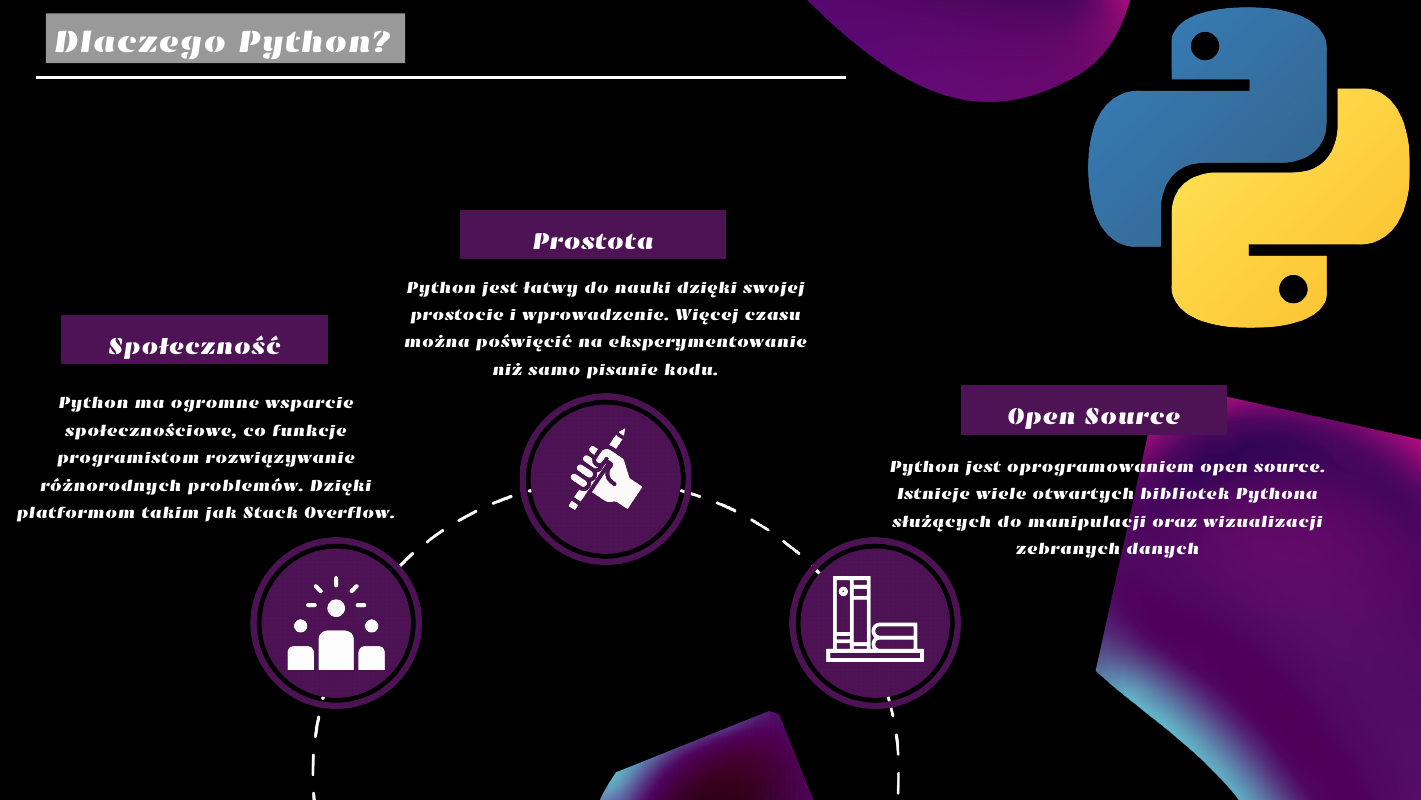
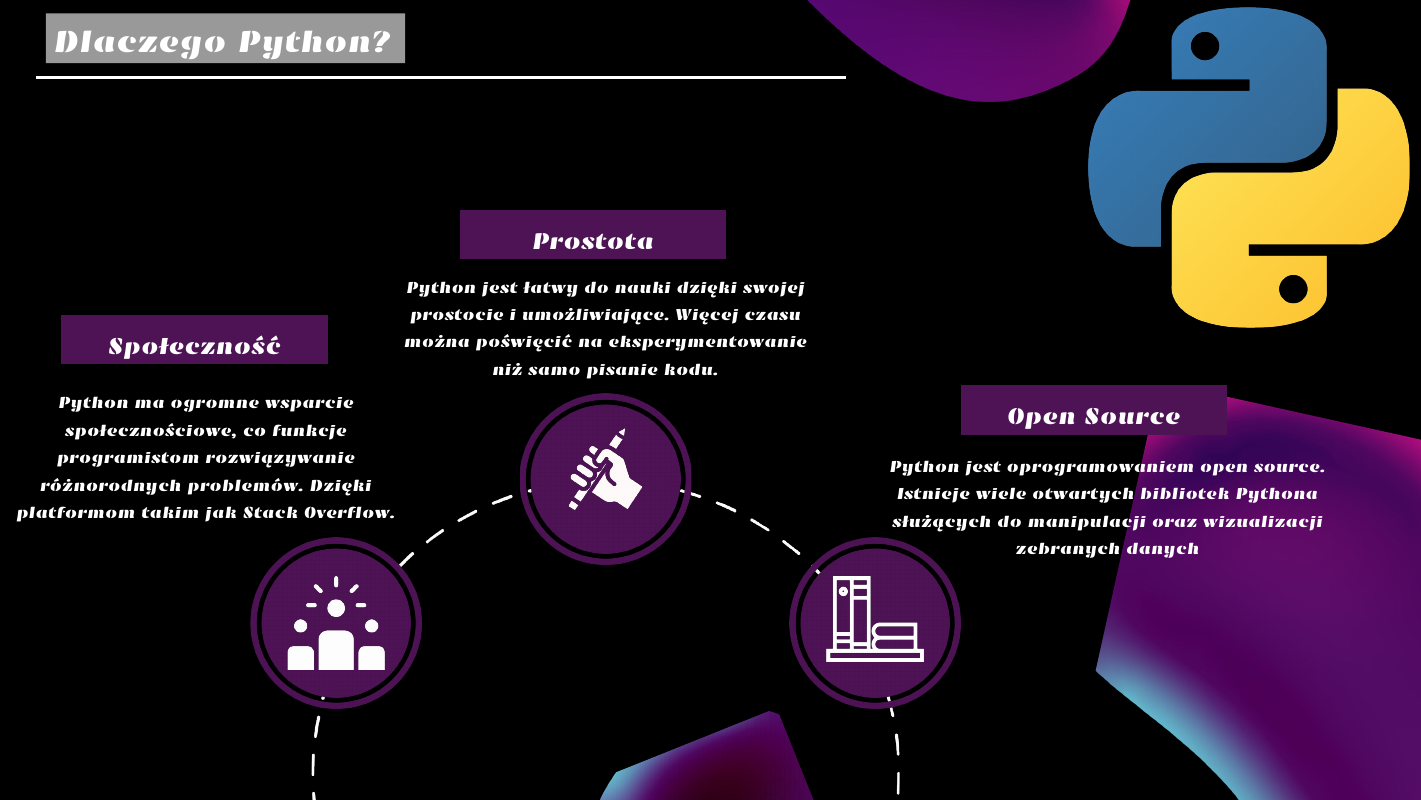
wprowadzenie: wprowadzenie -> umożliwiające
